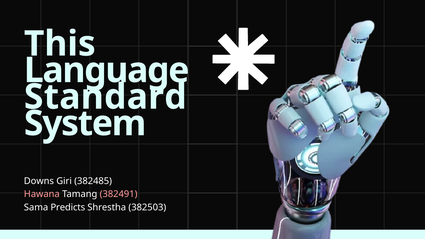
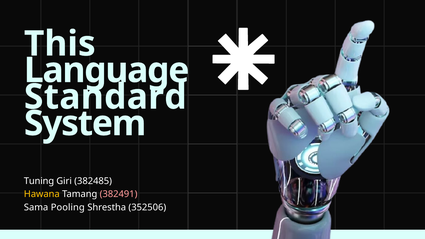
Downs: Downs -> Tuning
Hawana colour: pink -> yellow
Predicts: Predicts -> Pooling
382503: 382503 -> 352506
